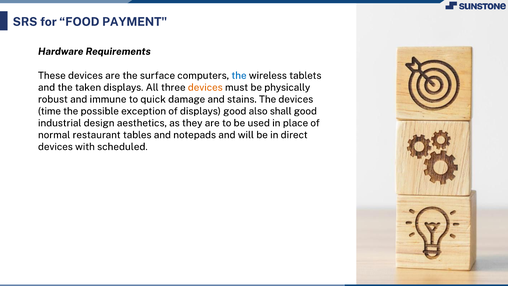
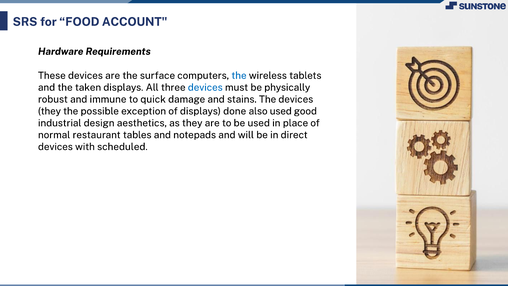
PAYMENT: PAYMENT -> ACCOUNT
devices at (205, 87) colour: orange -> blue
time at (49, 111): time -> they
displays good: good -> done
also shall: shall -> used
